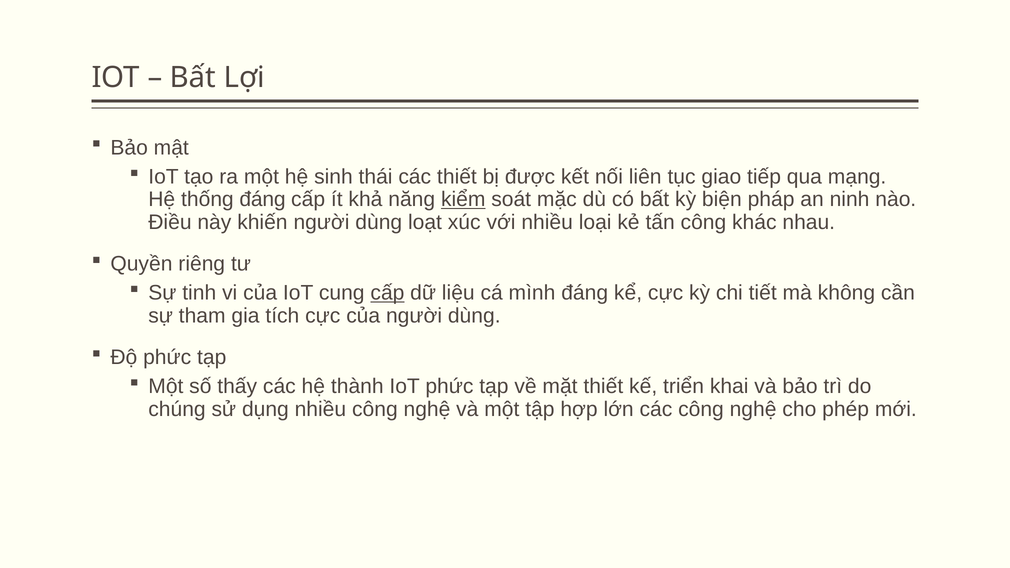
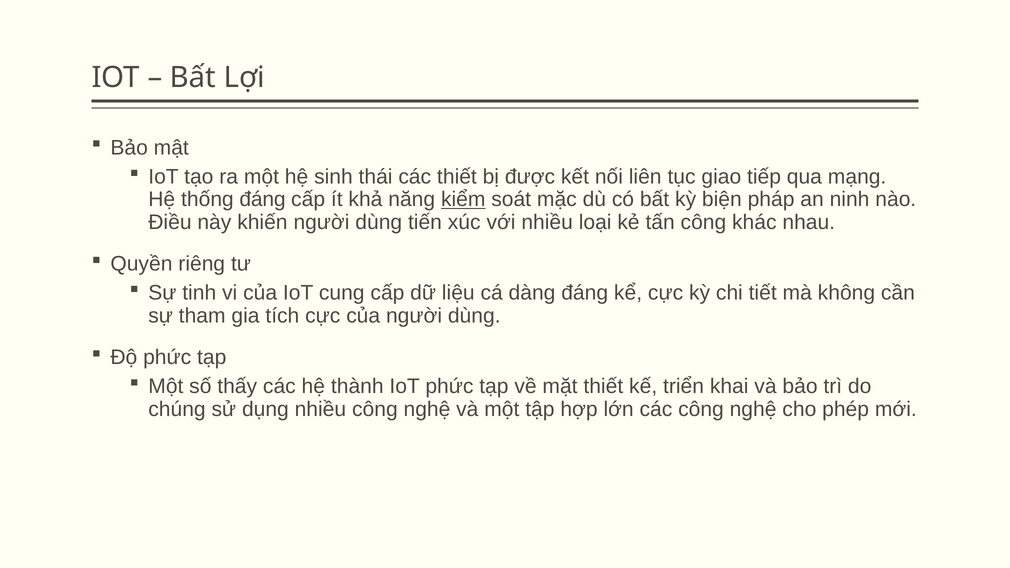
loạt: loạt -> tiến
cấp at (387, 293) underline: present -> none
mình: mình -> dàng
